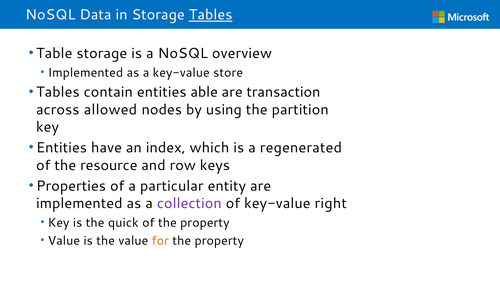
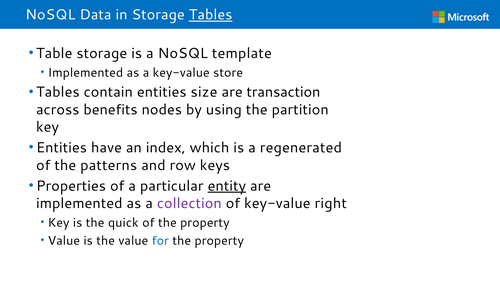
overview: overview -> template
able: able -> size
allowed: allowed -> benefits
resource: resource -> patterns
entity underline: none -> present
for colour: orange -> blue
